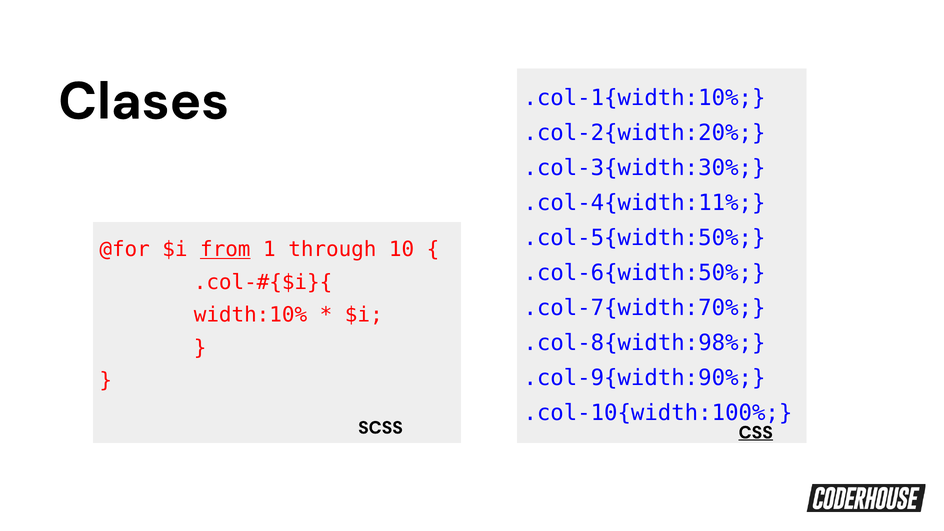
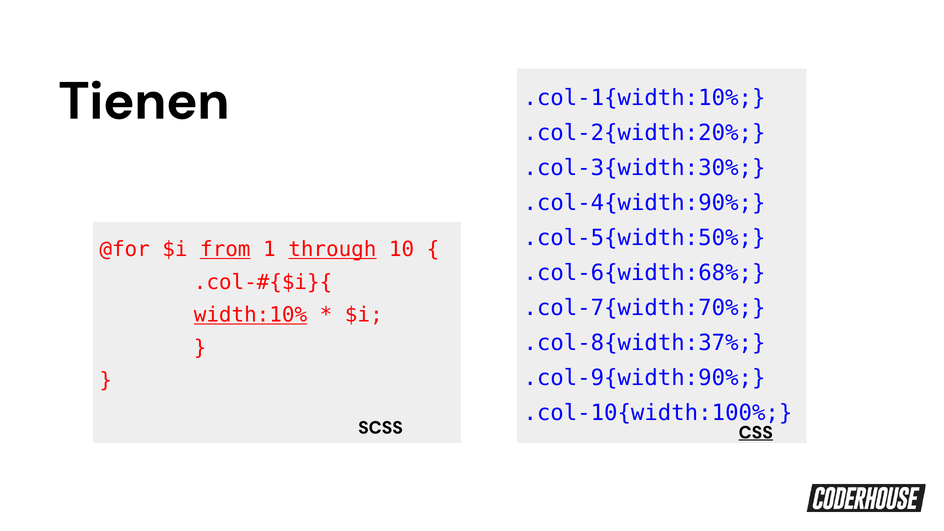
Clases: Clases -> Tienen
.col-4{width:11%: .col-4{width:11% -> .col-4{width:90%
through underline: none -> present
.col-6{width:50%: .col-6{width:50% -> .col-6{width:68%
width:10% underline: none -> present
.col-8{width:98%: .col-8{width:98% -> .col-8{width:37%
